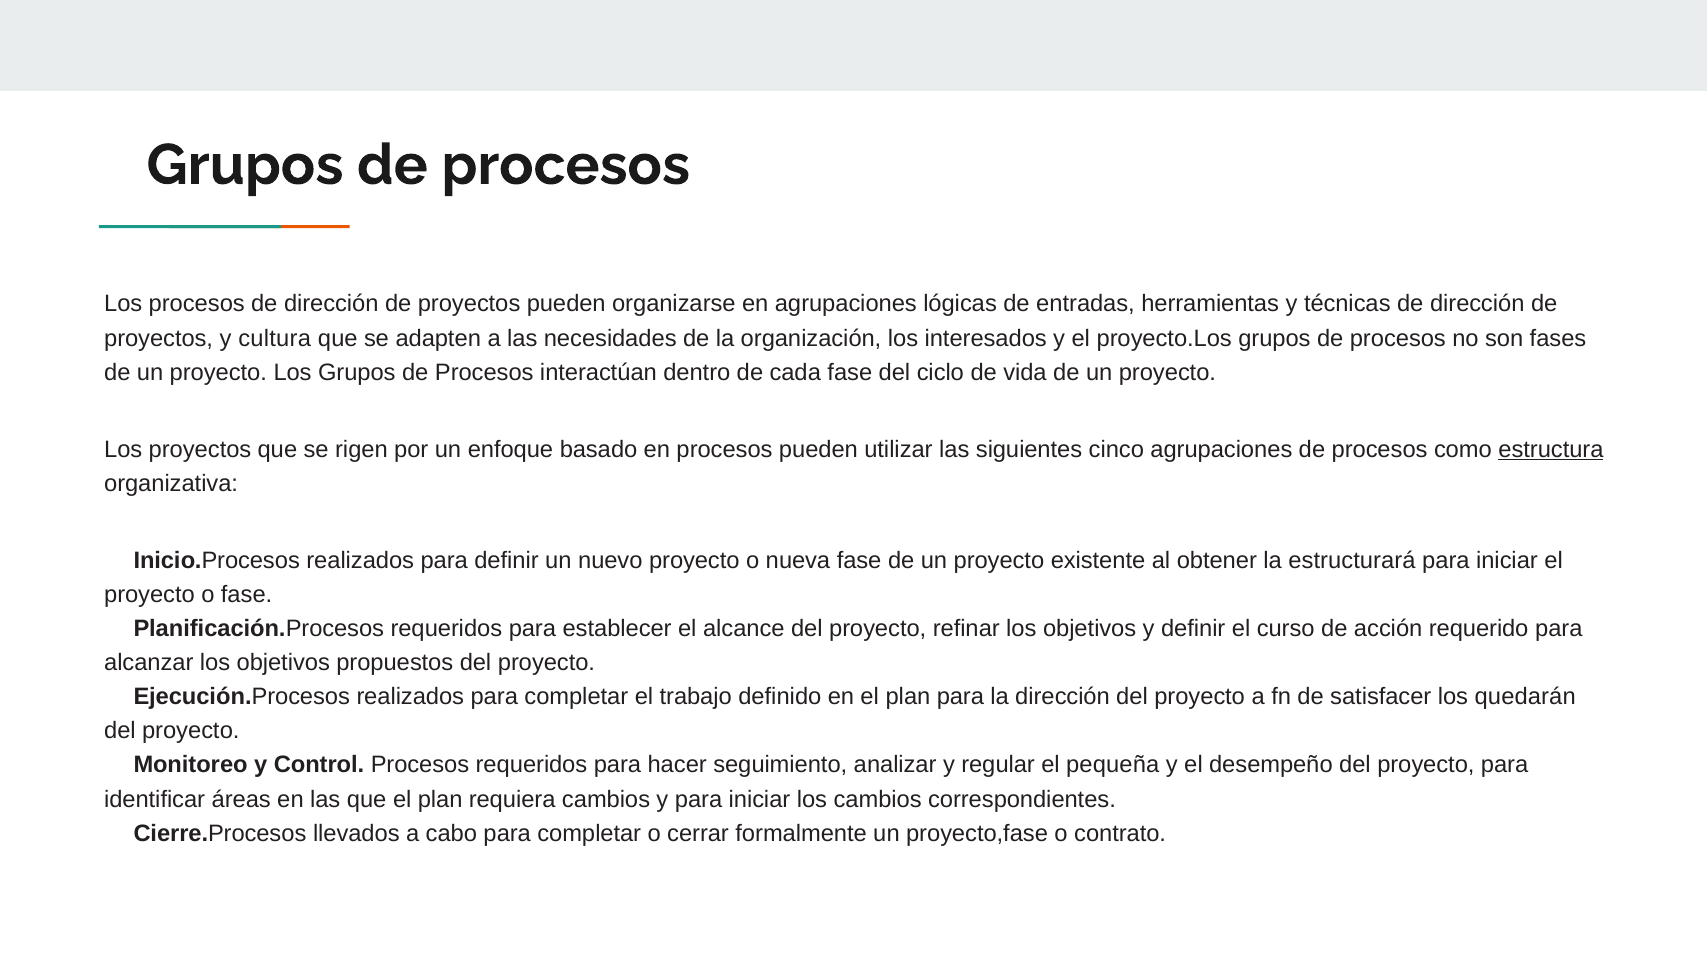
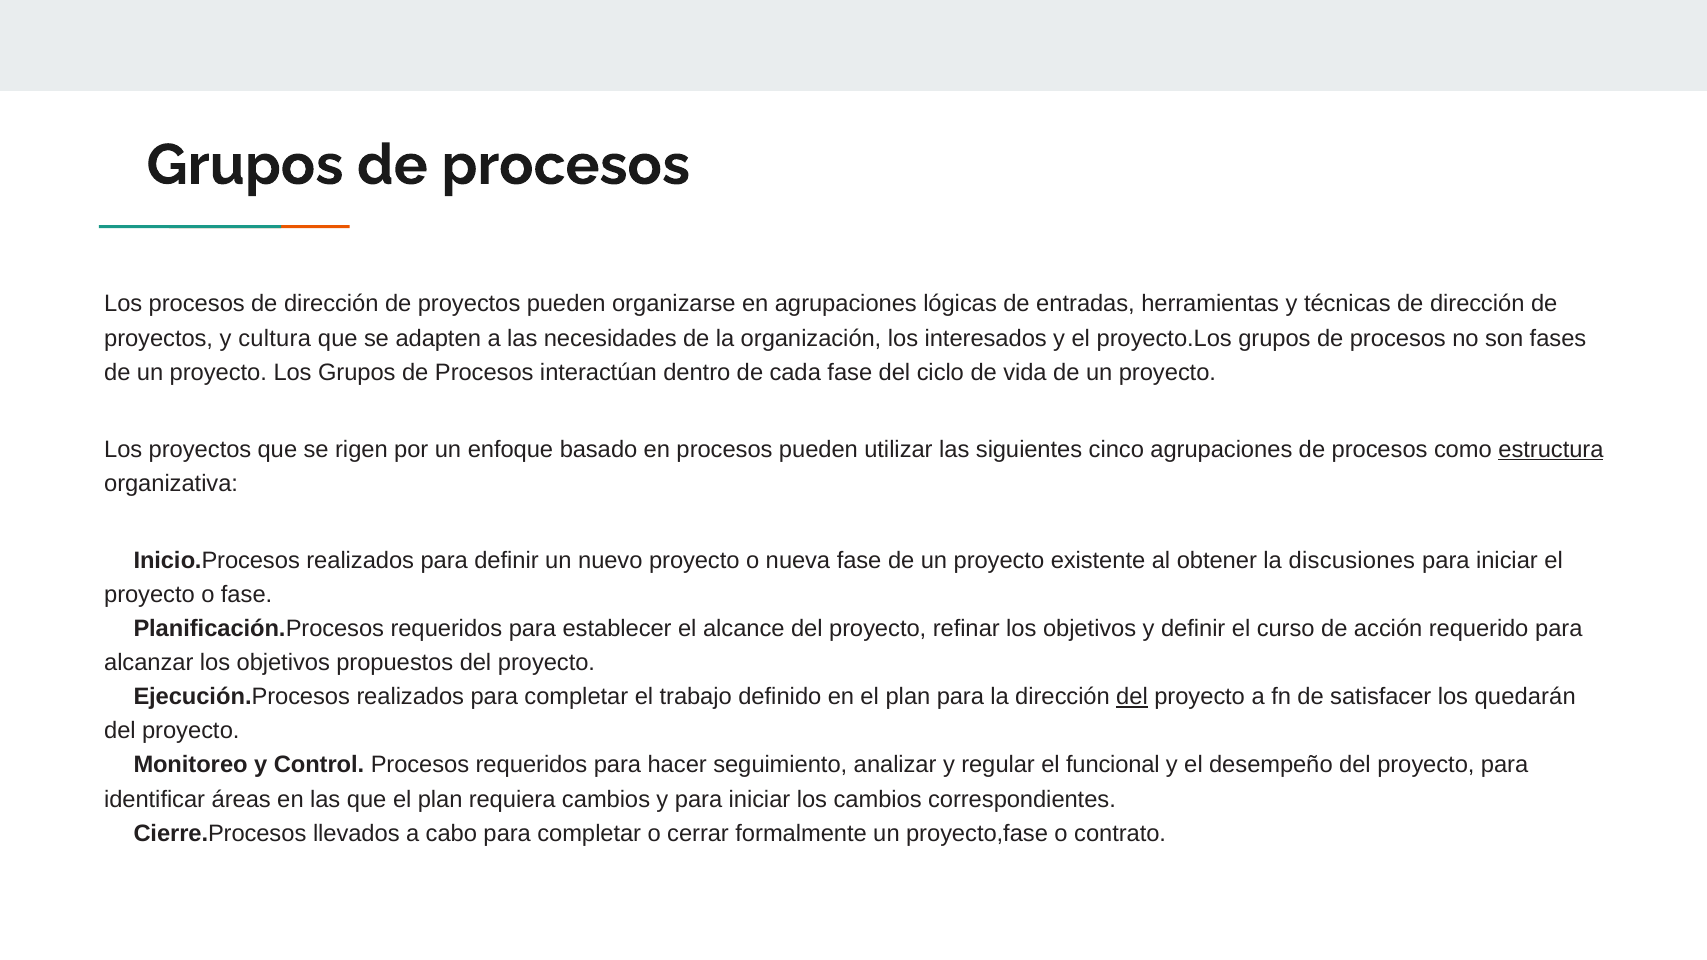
estructurará: estructurará -> discusiones
del at (1132, 697) underline: none -> present
pequeña: pequeña -> funcional
